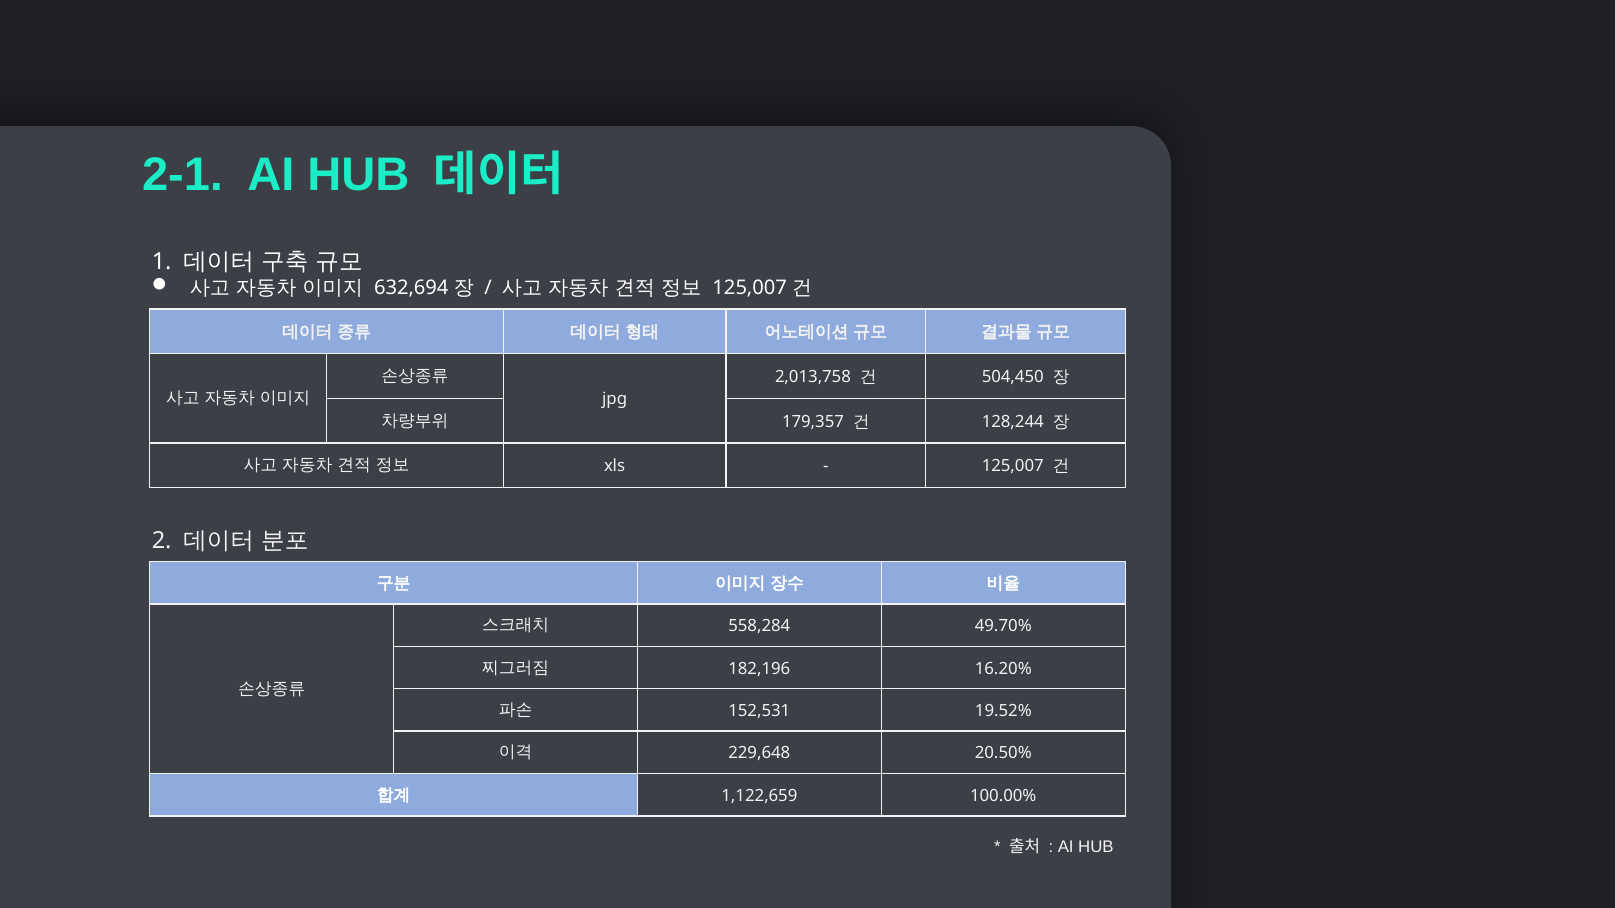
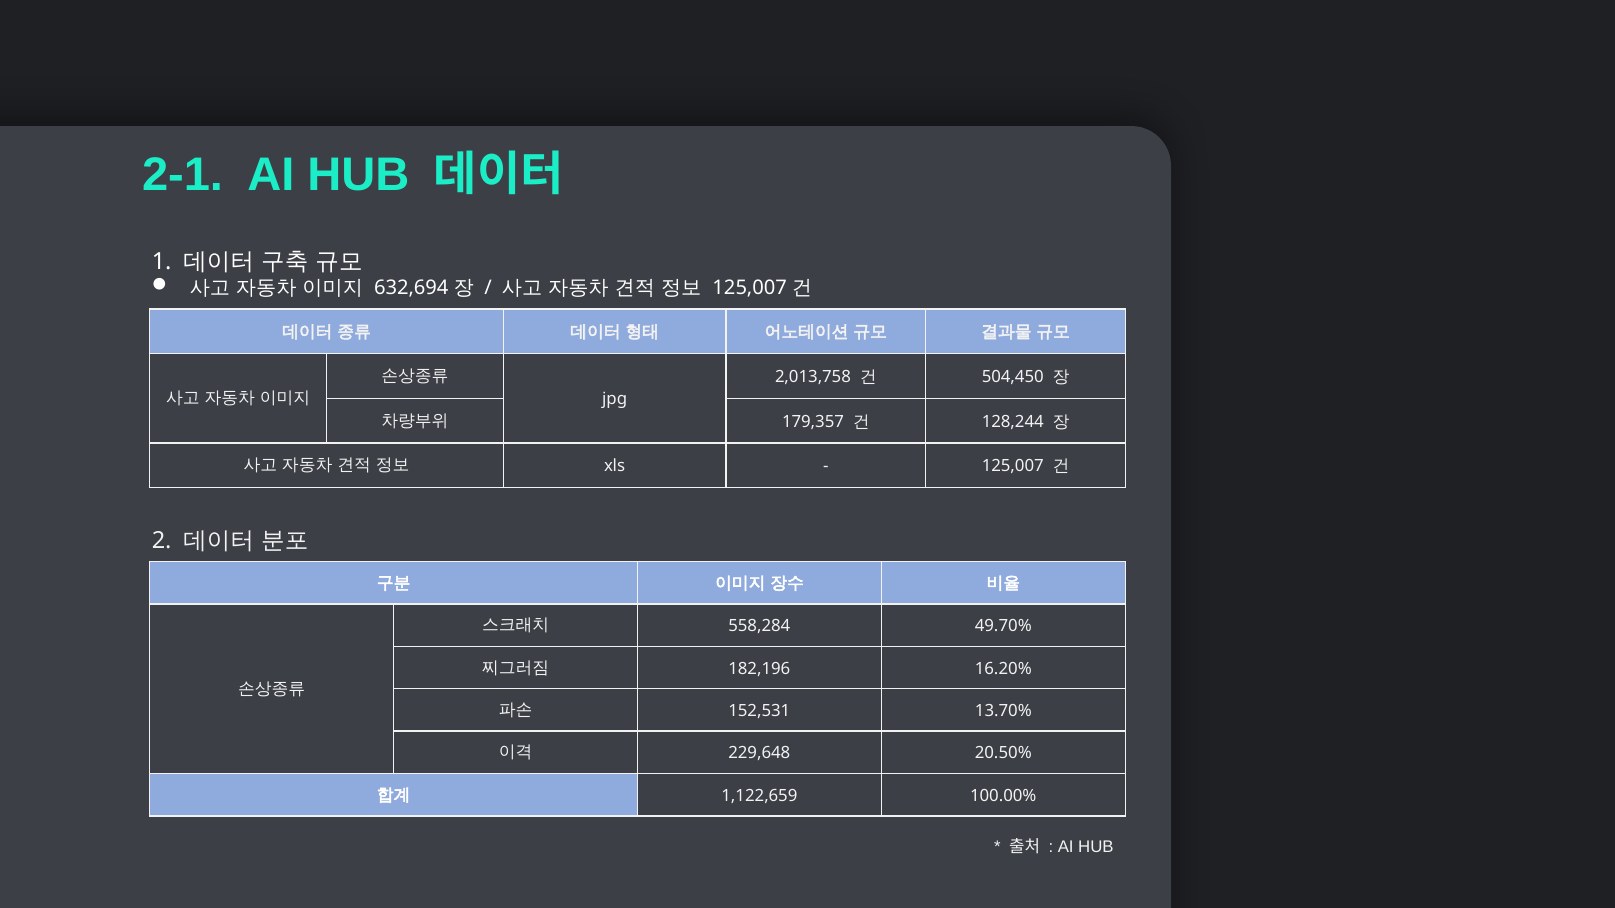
19.52%: 19.52% -> 13.70%
